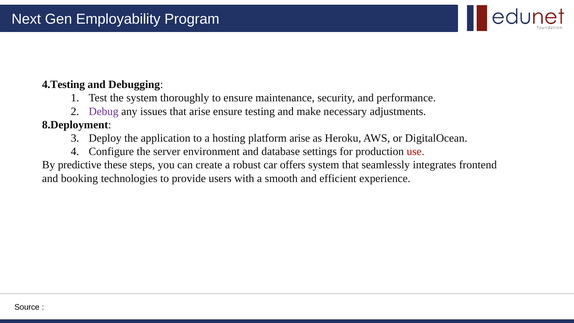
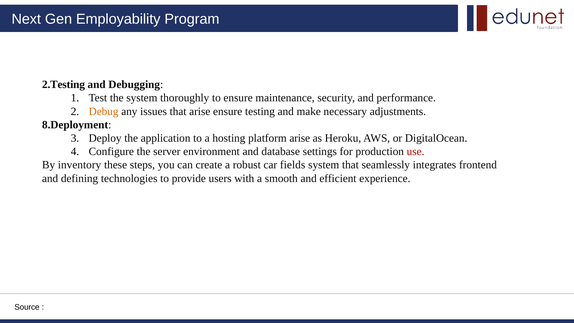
4.Testing: 4.Testing -> 2.Testing
Debug colour: purple -> orange
predictive: predictive -> inventory
offers: offers -> fields
booking: booking -> defining
